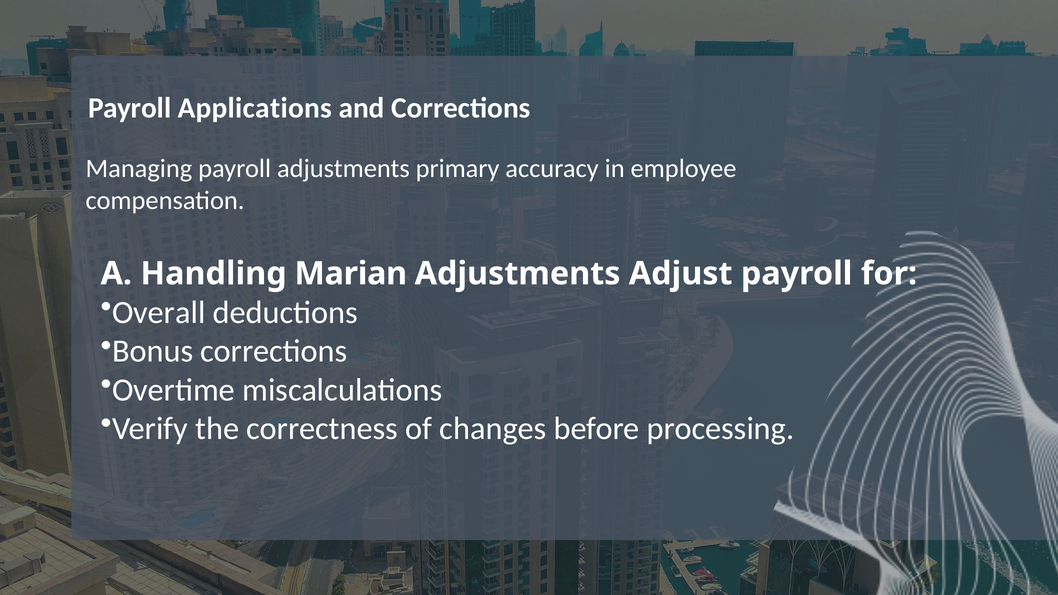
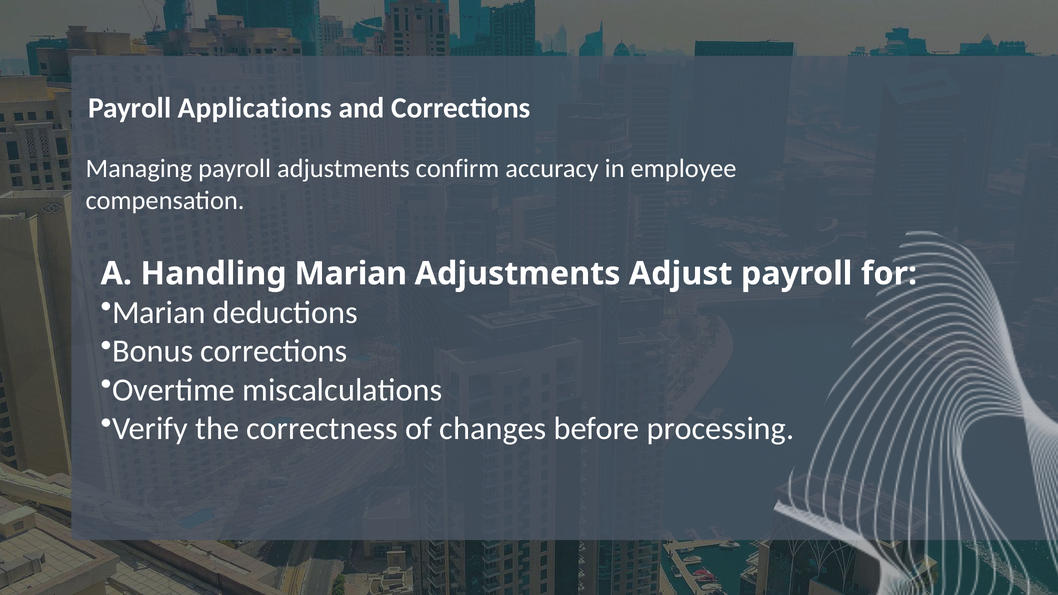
primary: primary -> confirm
Overall at (159, 312): Overall -> Marian
